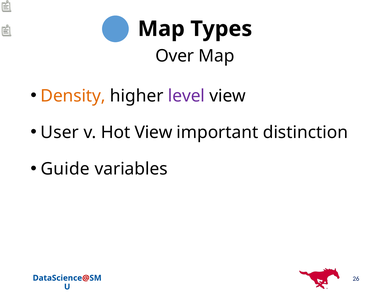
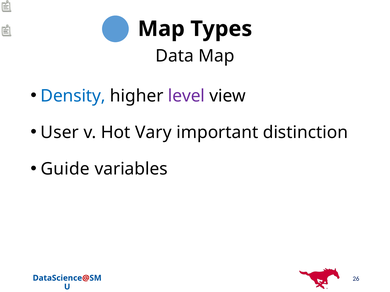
Over: Over -> Data
Density colour: orange -> blue
Hot View: View -> Vary
